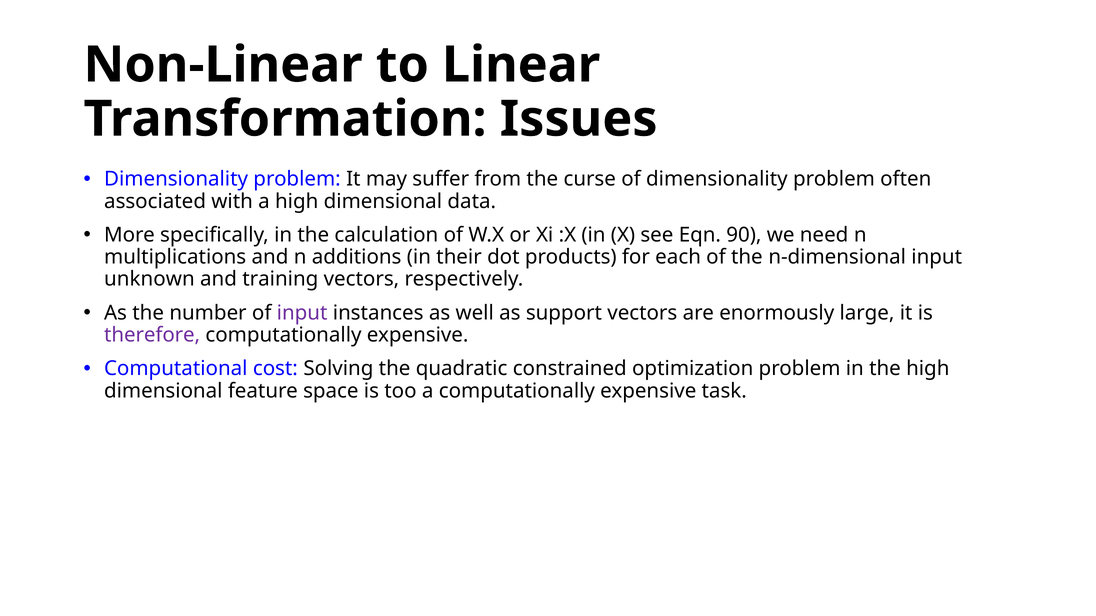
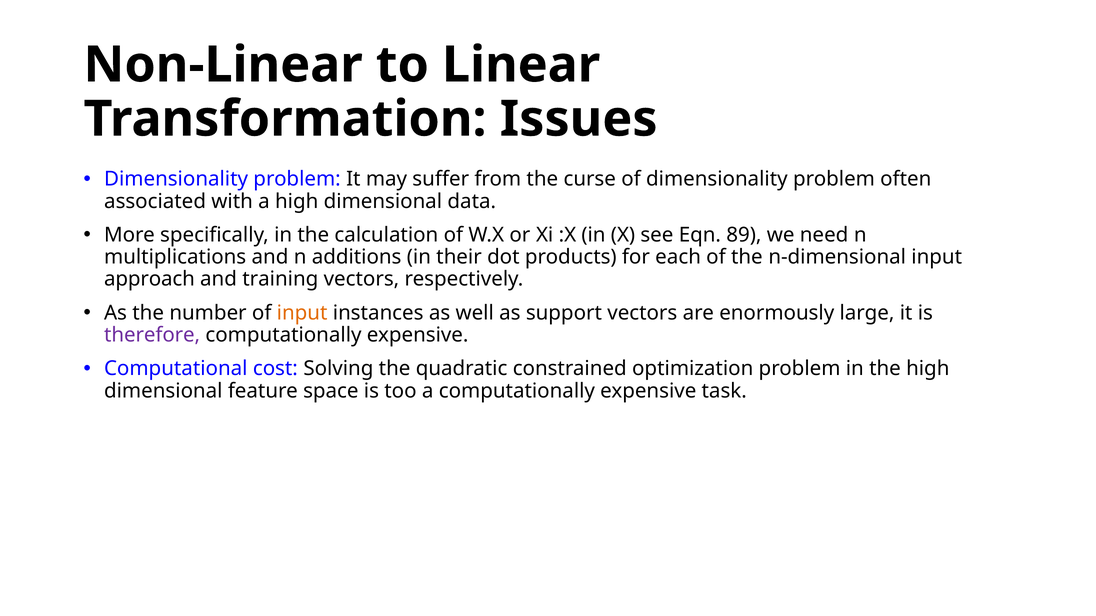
90: 90 -> 89
unknown: unknown -> approach
input at (302, 313) colour: purple -> orange
